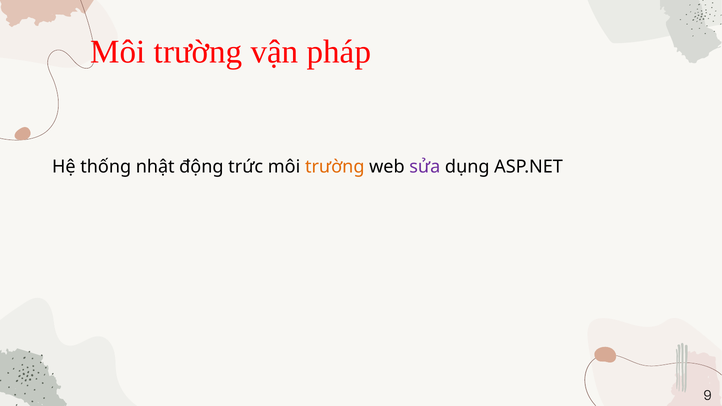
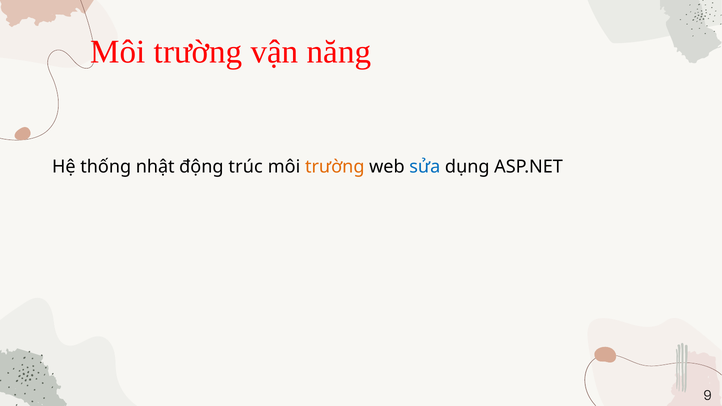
pháp: pháp -> năng
trức: trức -> trúc
sửa colour: purple -> blue
